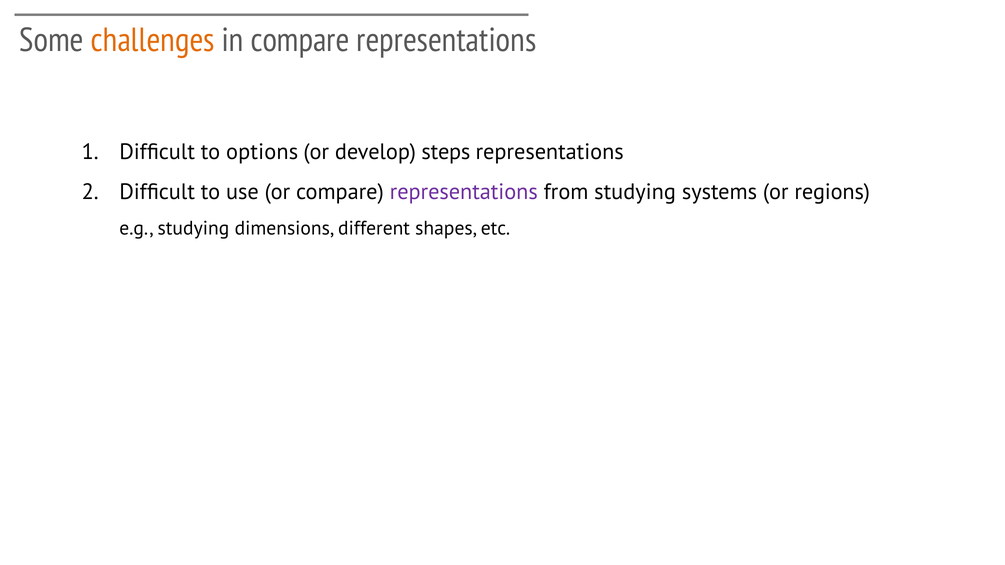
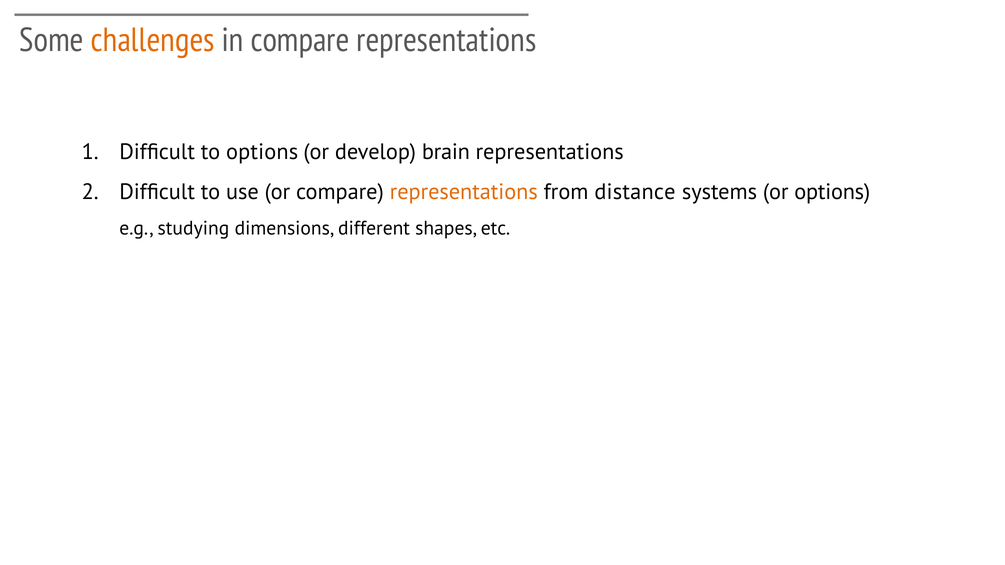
steps: steps -> brain
representations at (464, 192) colour: purple -> orange
from studying: studying -> distance
or regions: regions -> options
